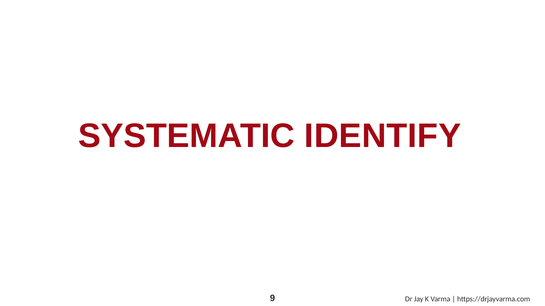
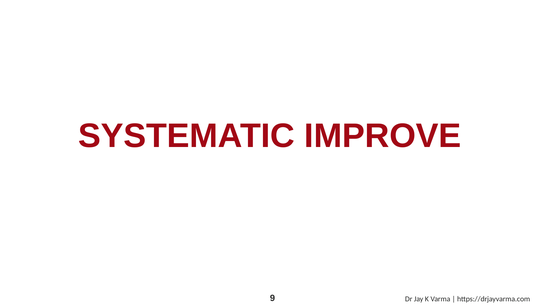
IDENTIFY: IDENTIFY -> IMPROVE
